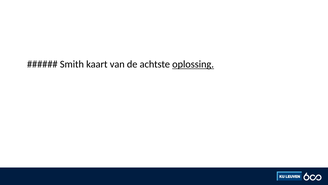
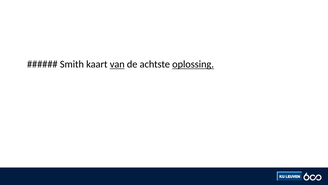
van underline: none -> present
